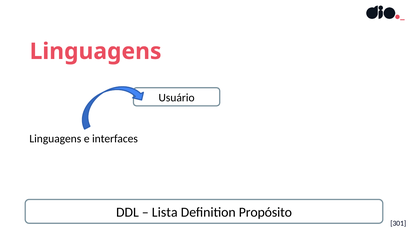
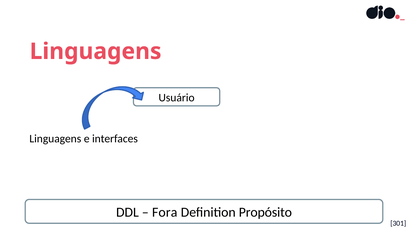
Lista: Lista -> Fora
